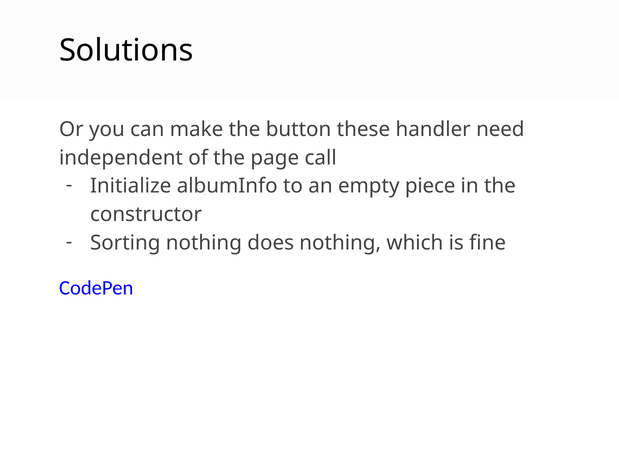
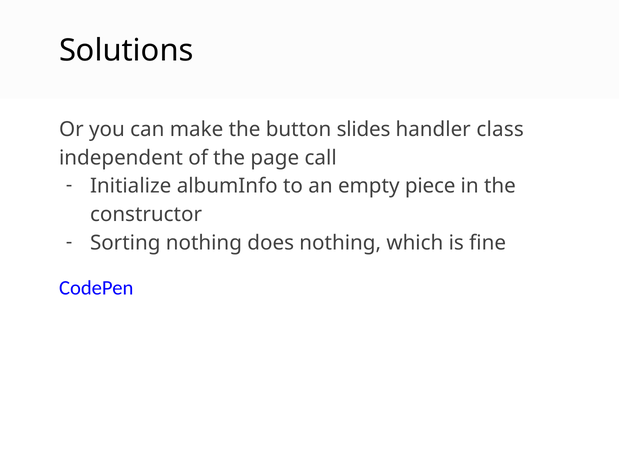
these: these -> slides
need: need -> class
